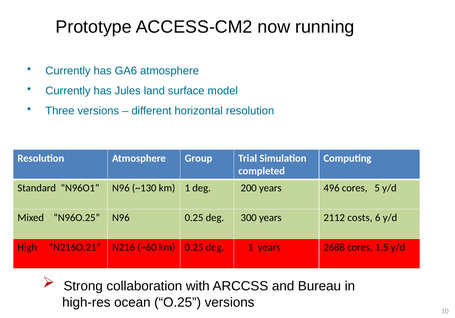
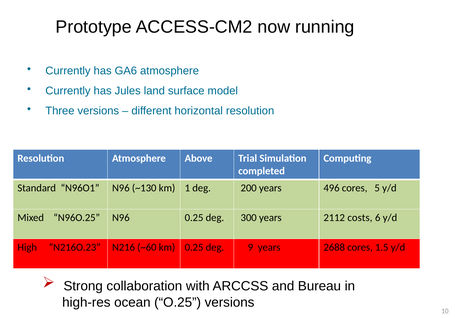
Group: Group -> Above
N216O.21: N216O.21 -> N216O.23
deg 1: 1 -> 9
